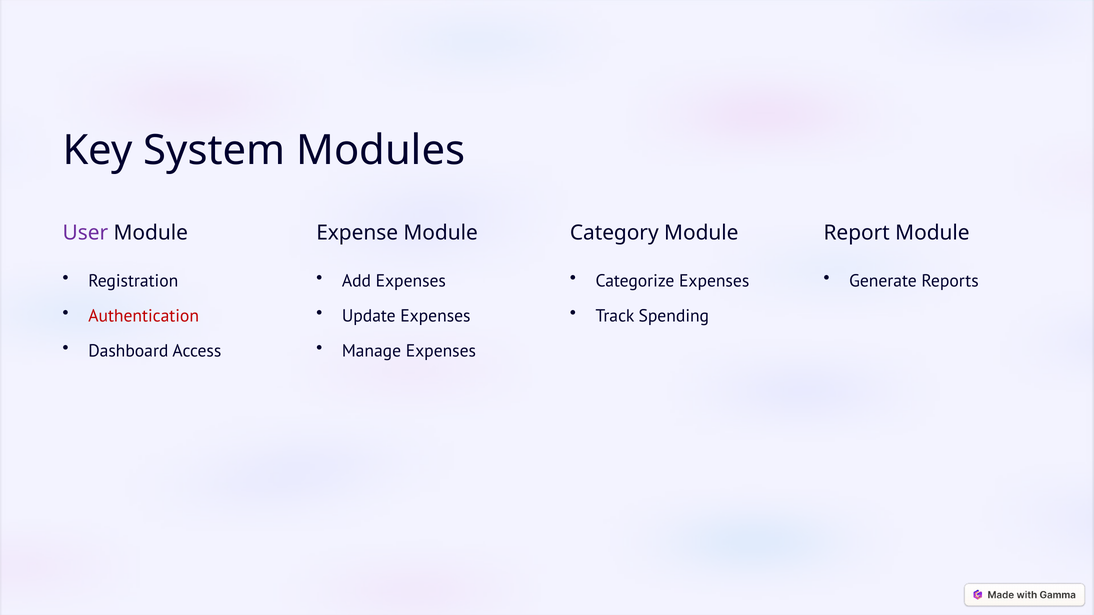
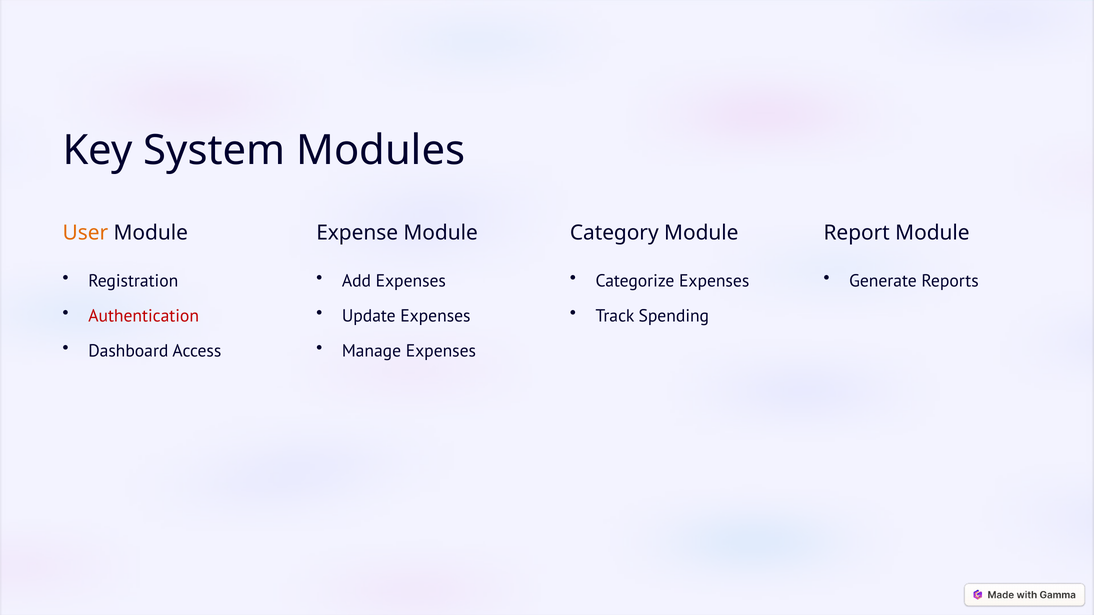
User colour: purple -> orange
